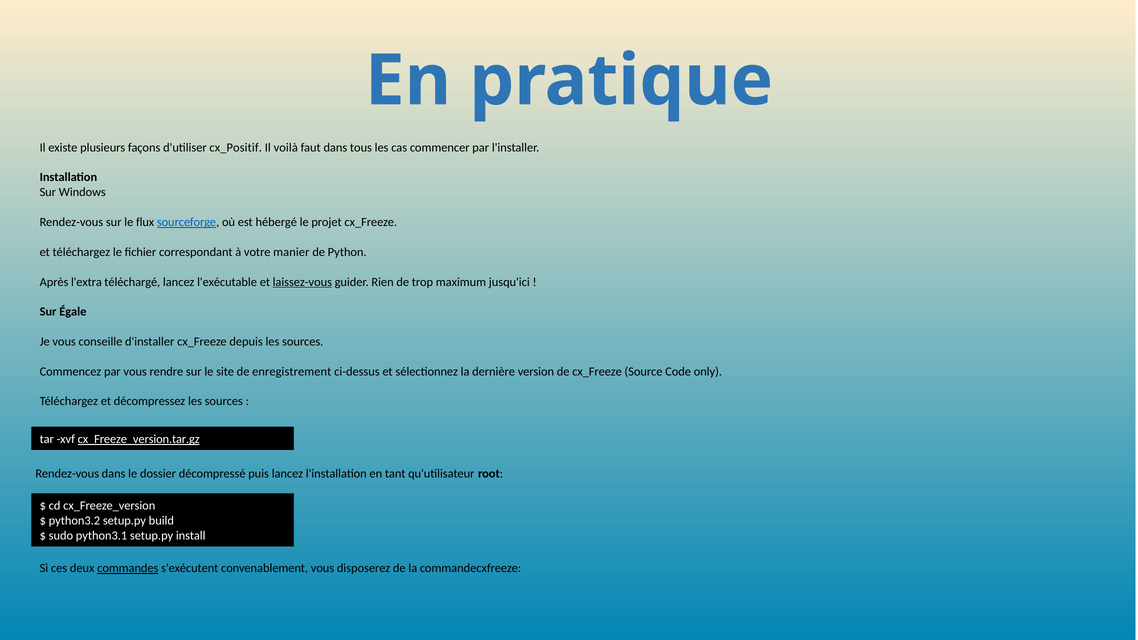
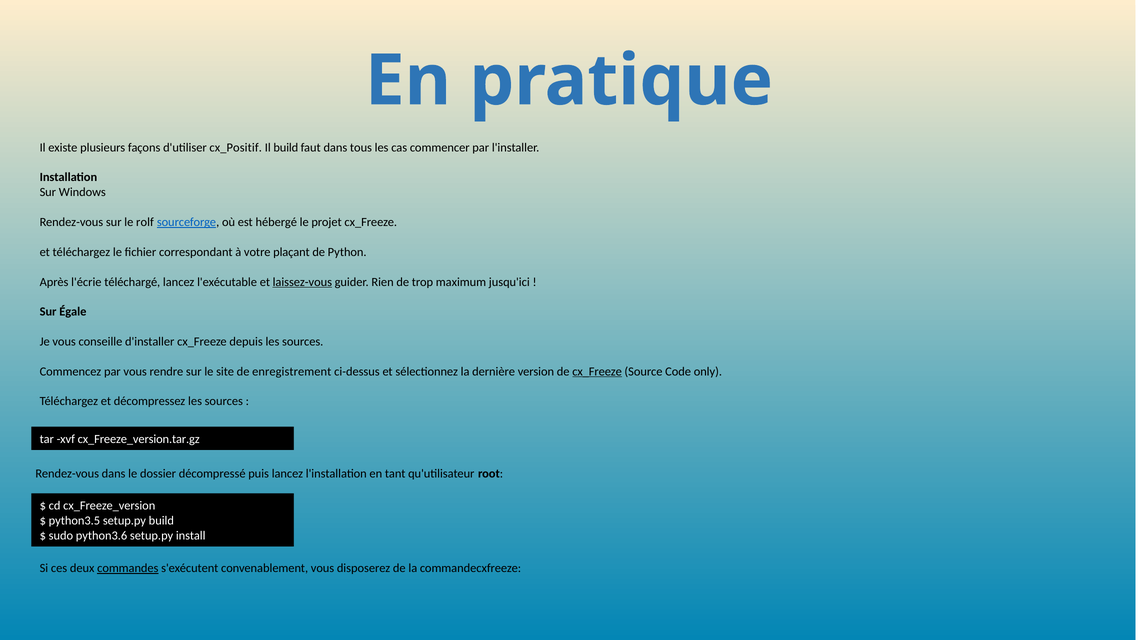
Il voilà: voilà -> build
flux: flux -> rolf
manier: manier -> plaçant
l'extra: l'extra -> l'écrie
cx_Freeze at (597, 372) underline: none -> present
cx_Freeze_version.tar.gz underline: present -> none
python3.2: python3.2 -> python3.5
python3.1: python3.1 -> python3.6
